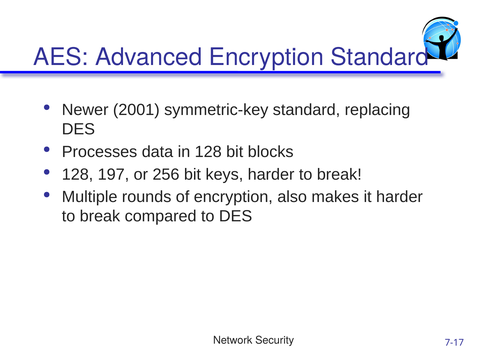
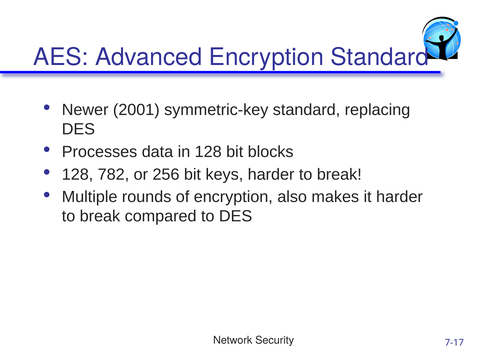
197: 197 -> 782
